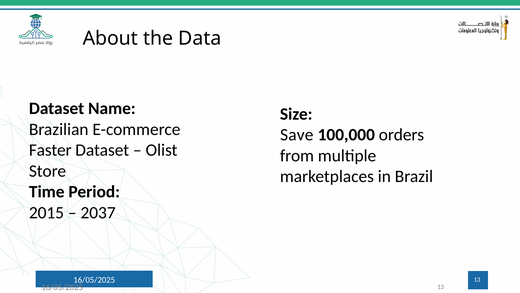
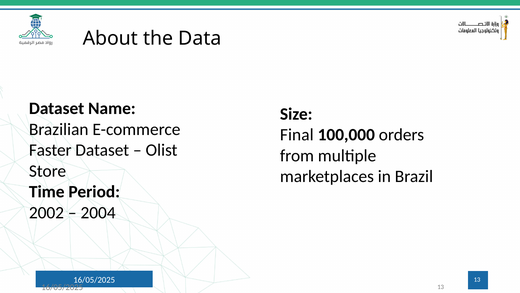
Save: Save -> Final
2015: 2015 -> 2002
2037: 2037 -> 2004
